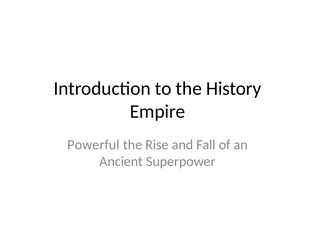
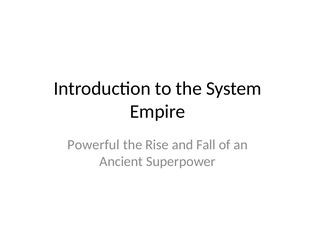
History: History -> System
